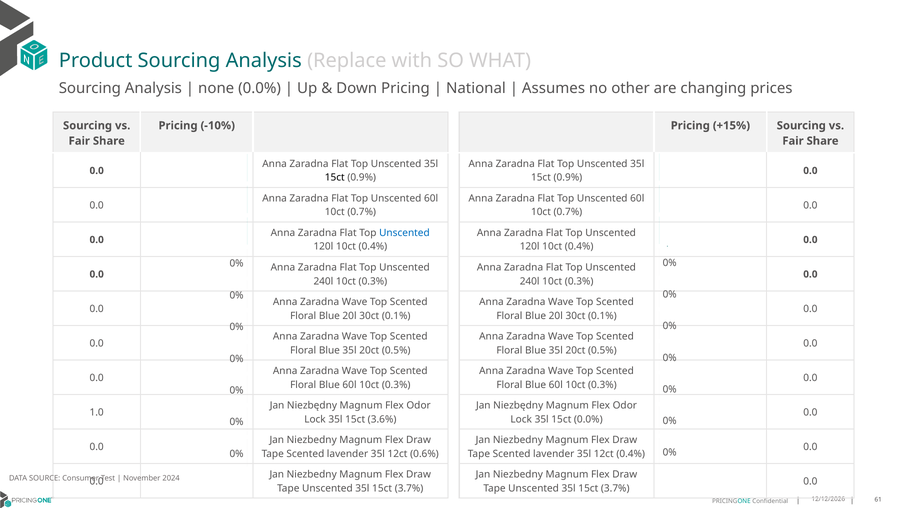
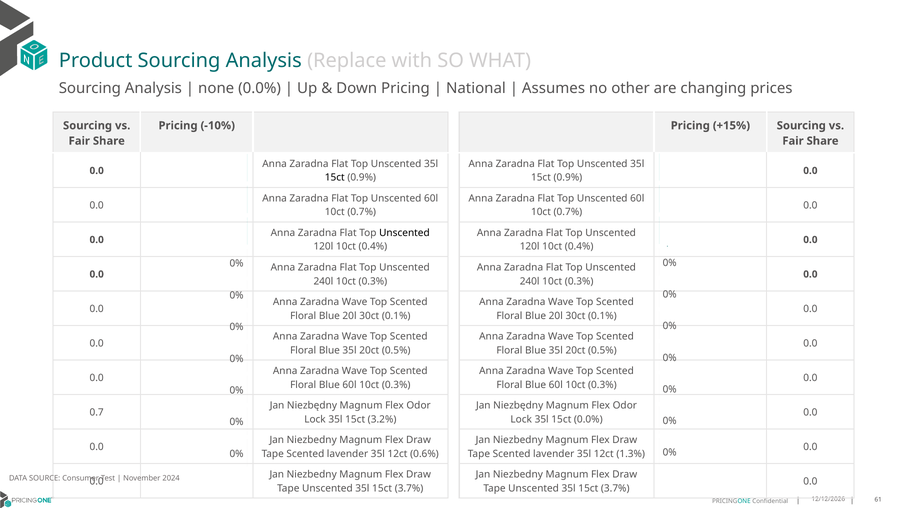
Unscented at (404, 233) colour: blue -> black
1.0: 1.0 -> 0.7
3.6%: 3.6% -> 3.2%
12ct 0.4%: 0.4% -> 1.3%
